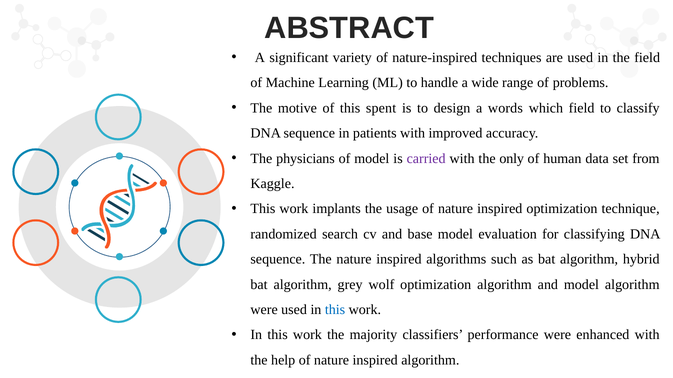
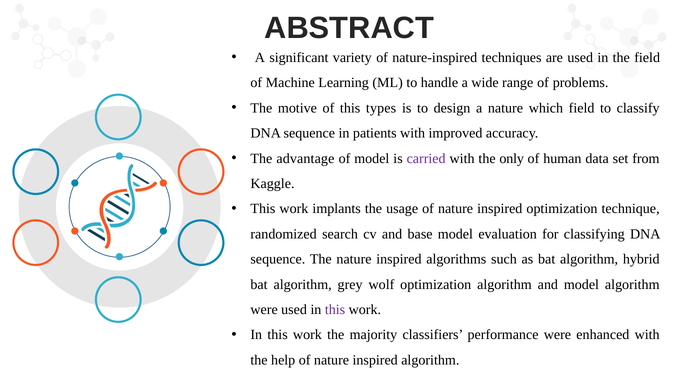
spent: spent -> types
a words: words -> nature
physicians: physicians -> advantage
this at (335, 310) colour: blue -> purple
